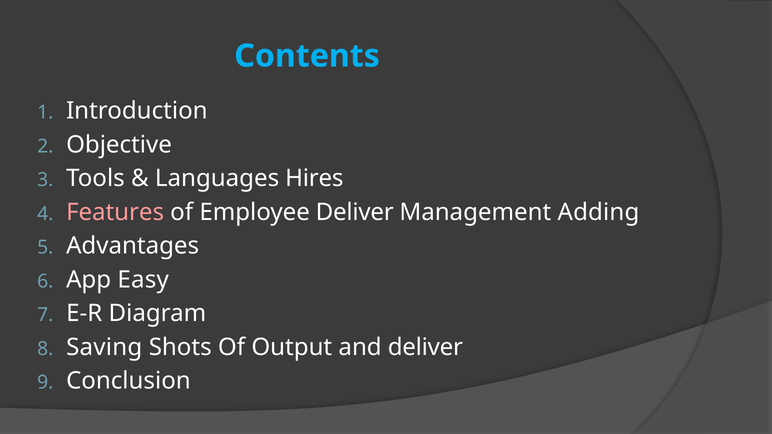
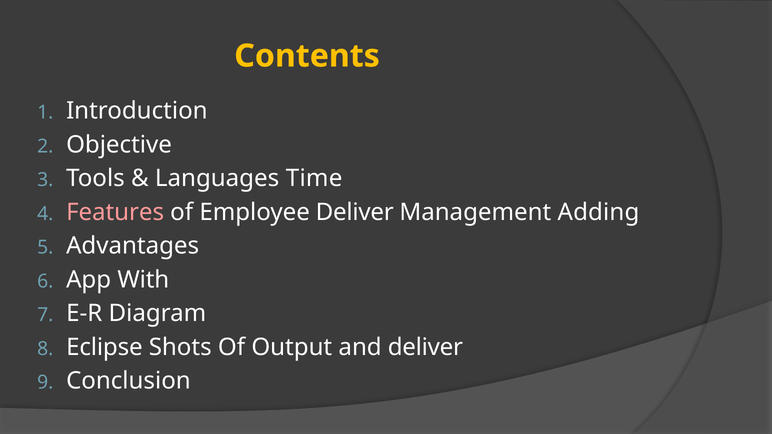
Contents colour: light blue -> yellow
Hires: Hires -> Time
Easy: Easy -> With
Saving: Saving -> Eclipse
